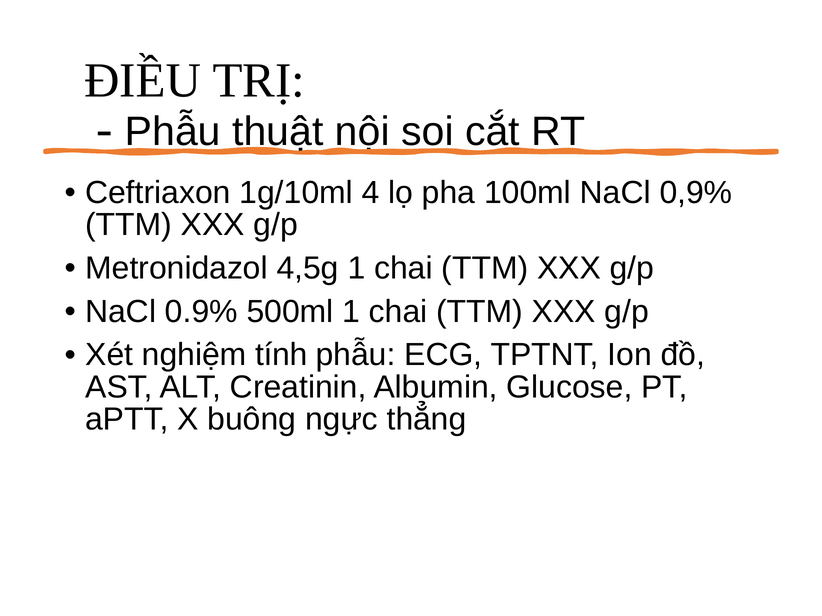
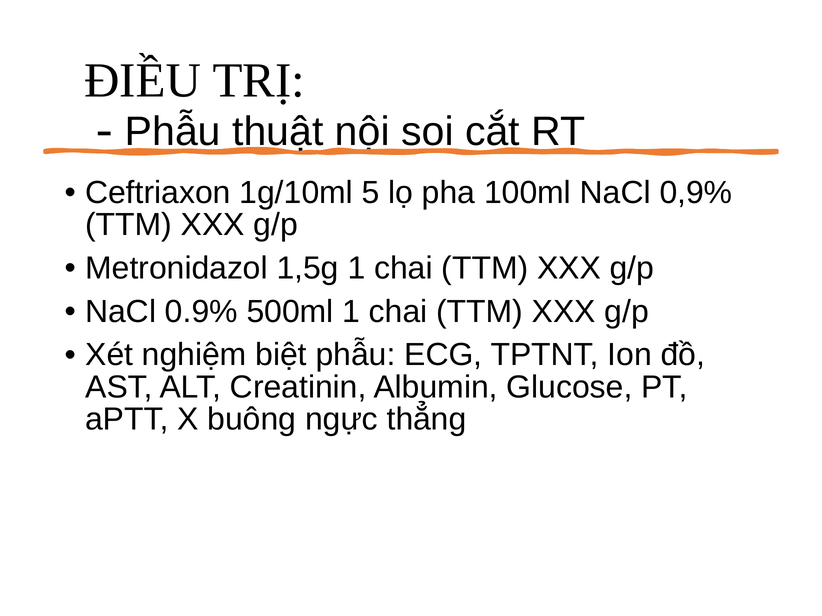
4: 4 -> 5
4,5g: 4,5g -> 1,5g
tính: tính -> biệt
